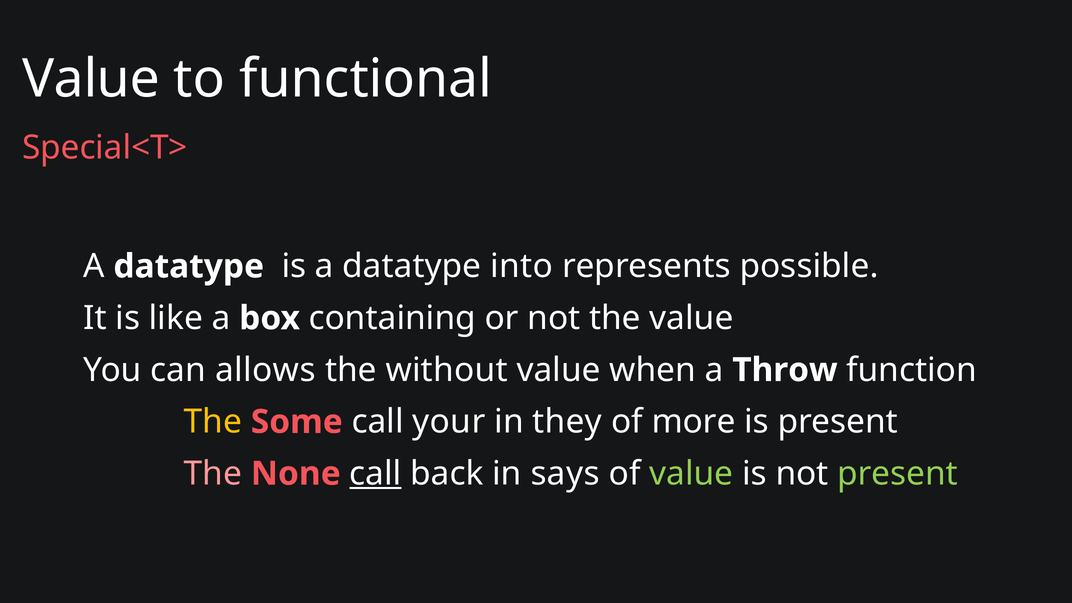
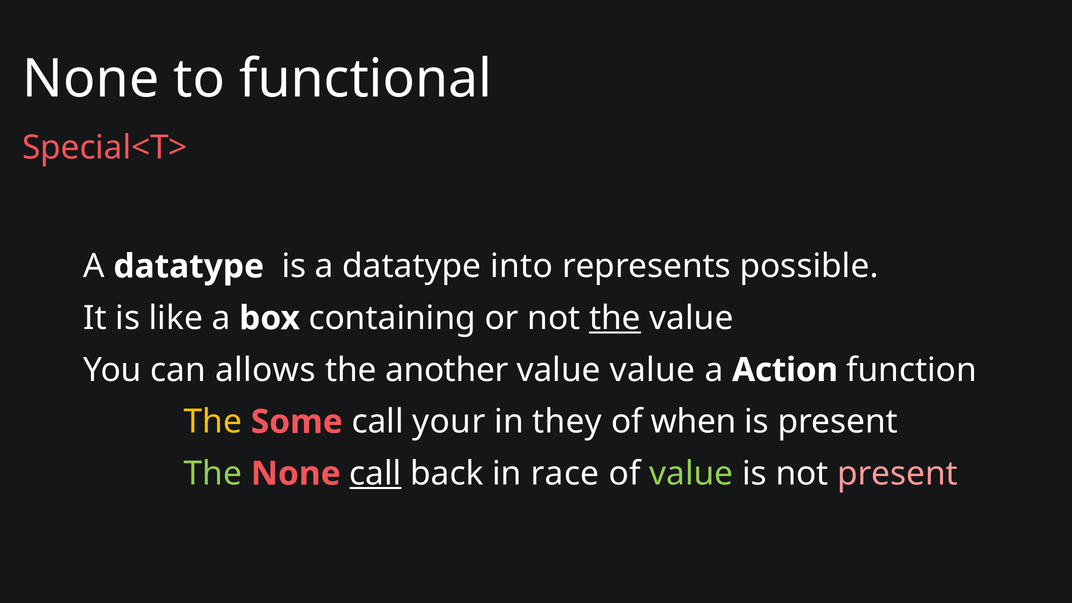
Value at (91, 79): Value -> None
the at (615, 318) underline: none -> present
without: without -> another
value when: when -> value
Throw: Throw -> Action
more: more -> when
The at (213, 474) colour: pink -> light green
says: says -> race
present at (897, 474) colour: light green -> pink
